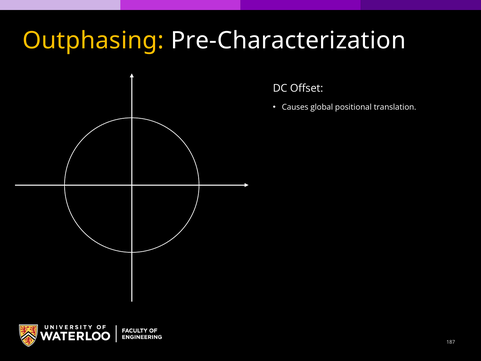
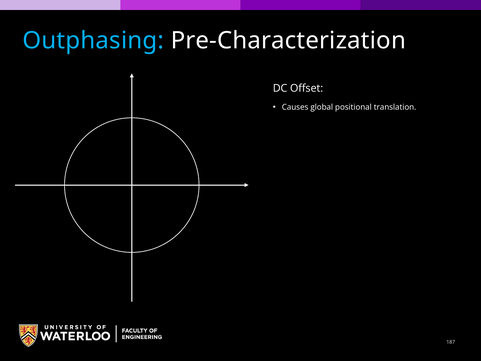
Outphasing colour: yellow -> light blue
